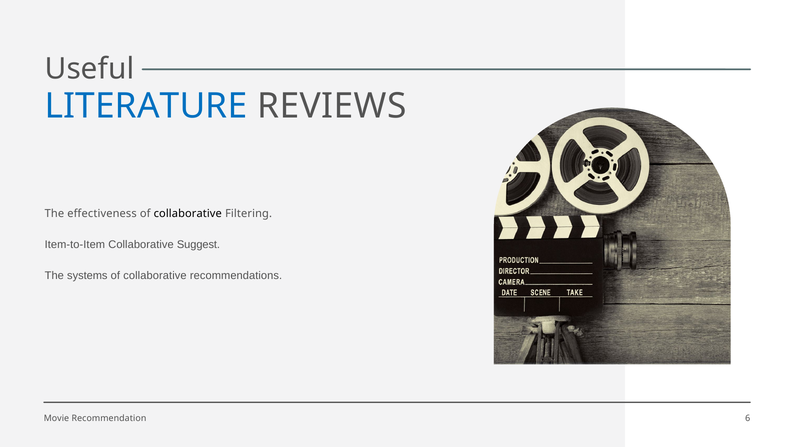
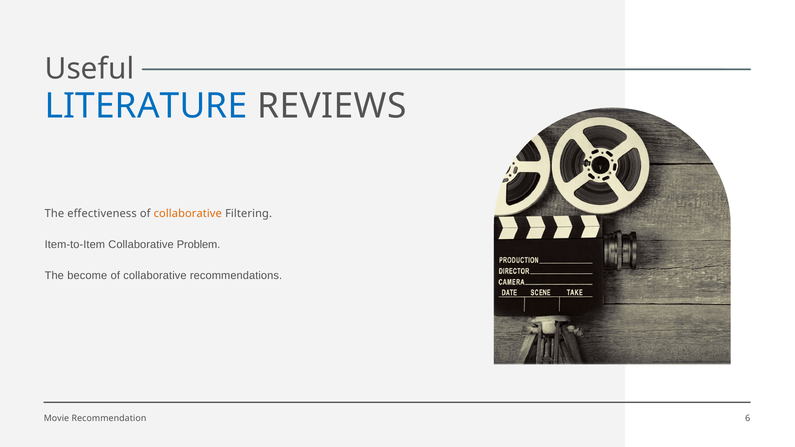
collaborative at (188, 214) colour: black -> orange
Suggest: Suggest -> Problem
systems: systems -> become
